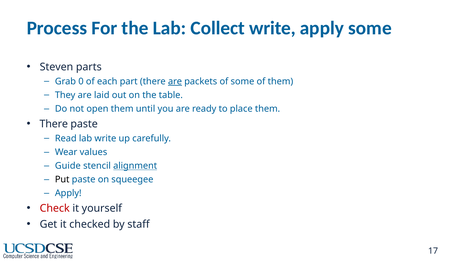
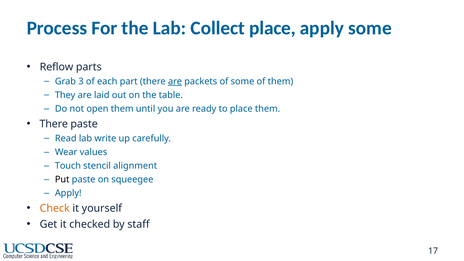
Collect write: write -> place
Steven: Steven -> Reflow
0: 0 -> 3
Guide: Guide -> Touch
alignment underline: present -> none
Check colour: red -> orange
